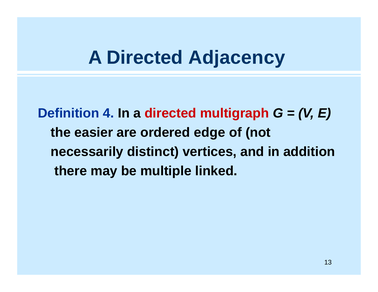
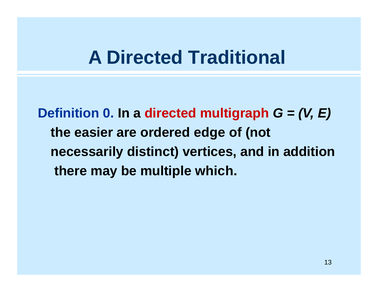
Adjacency: Adjacency -> Traditional
4: 4 -> 0
linked: linked -> which
